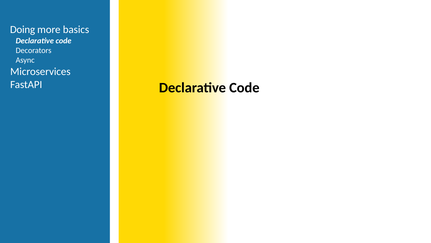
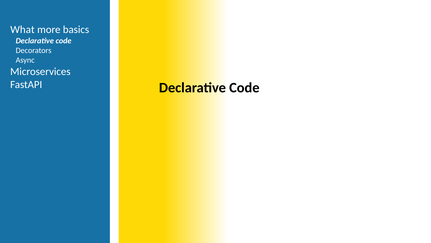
Doing: Doing -> What
